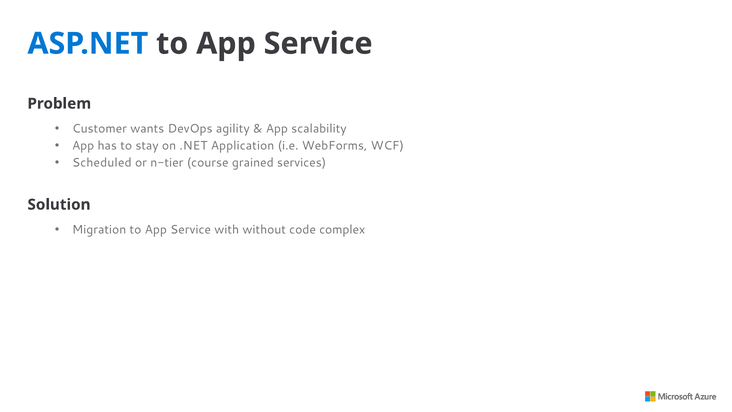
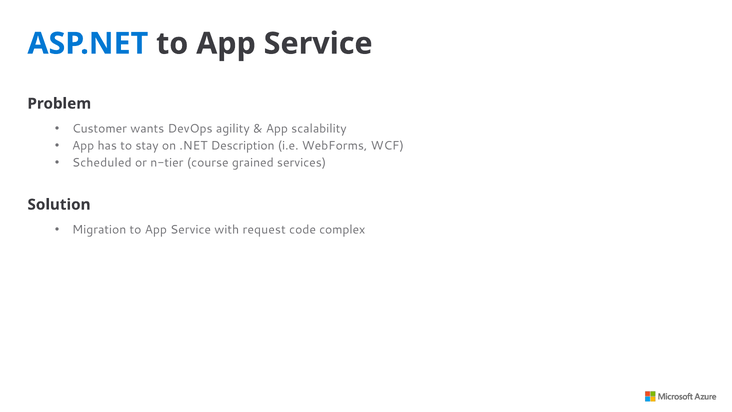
Application: Application -> Description
without: without -> request
